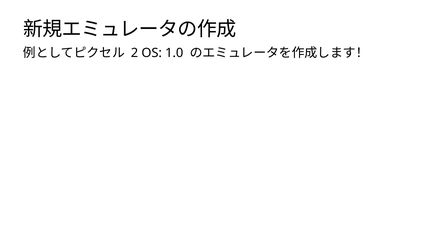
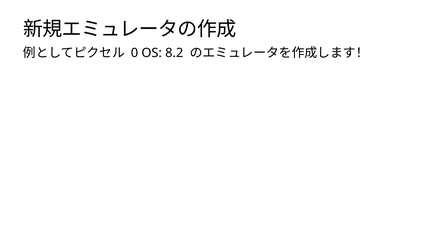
2: 2 -> 0
1.0: 1.0 -> 8.2
